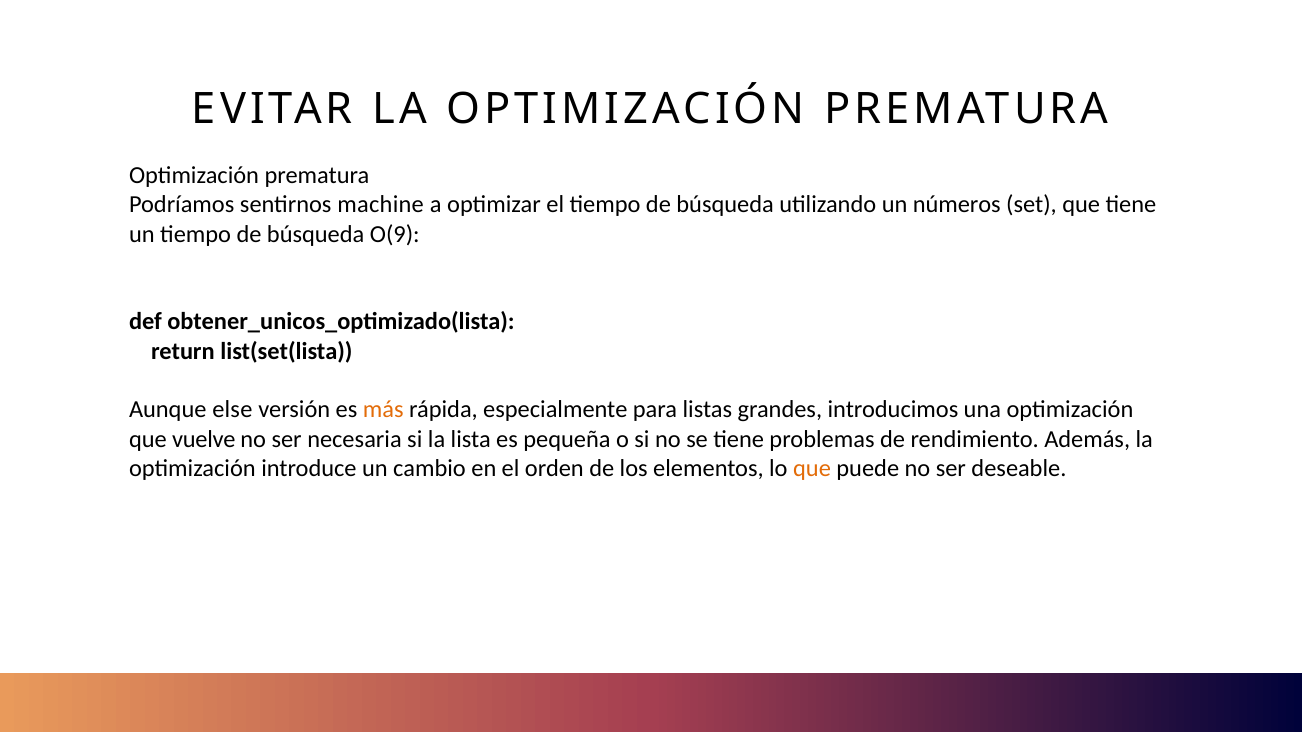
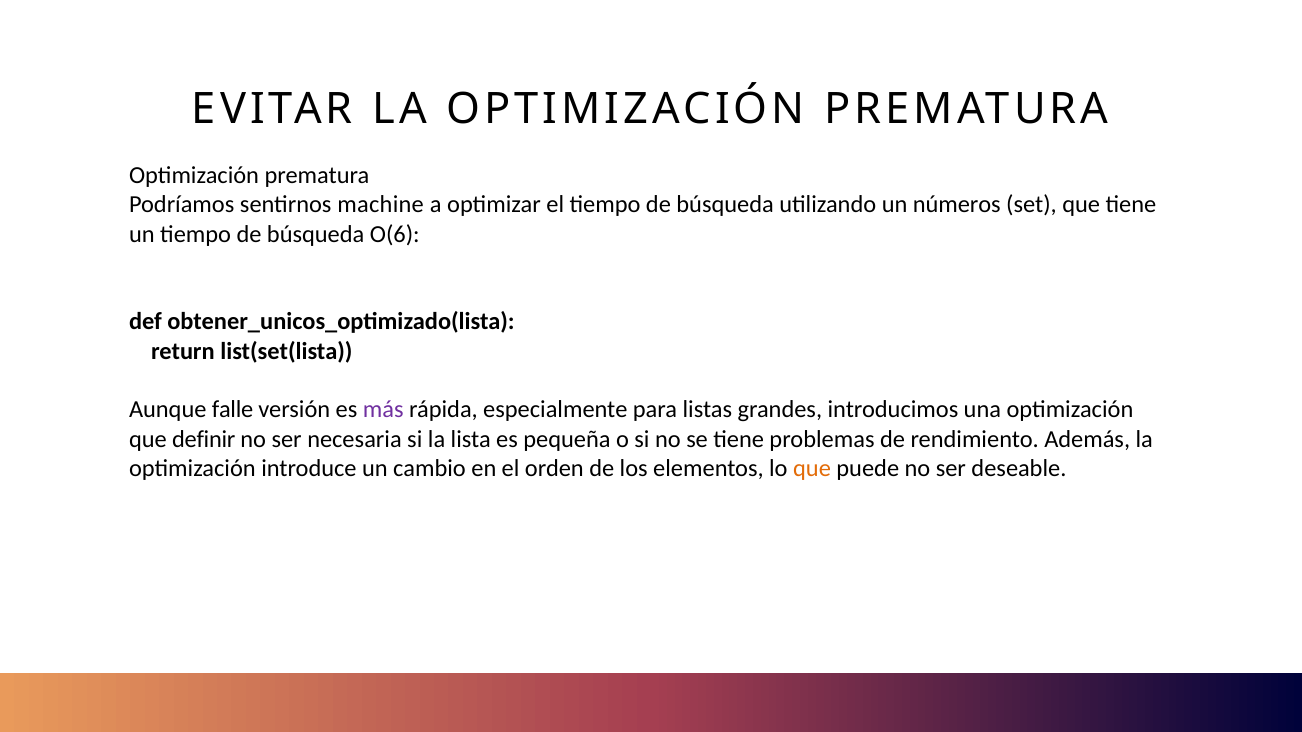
O(9: O(9 -> O(6
else: else -> falle
más colour: orange -> purple
vuelve: vuelve -> definir
